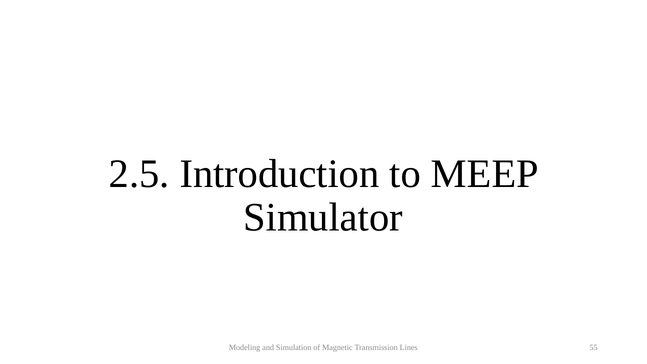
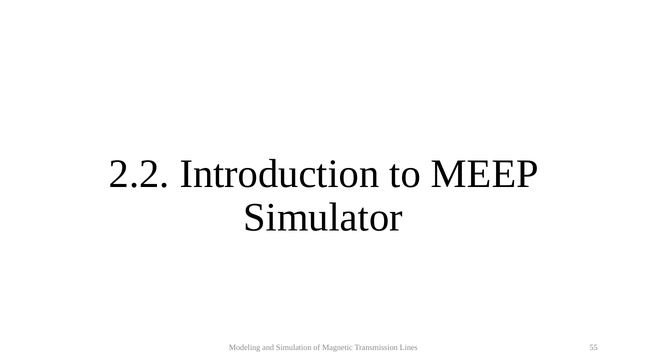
2.5: 2.5 -> 2.2
